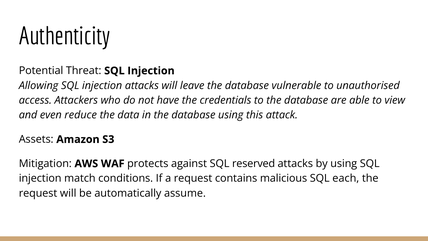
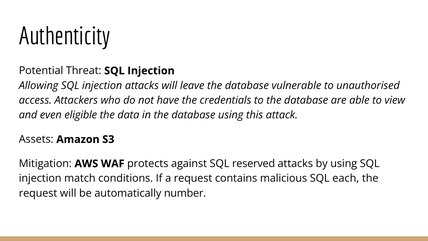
reduce: reduce -> eligible
assume: assume -> number
